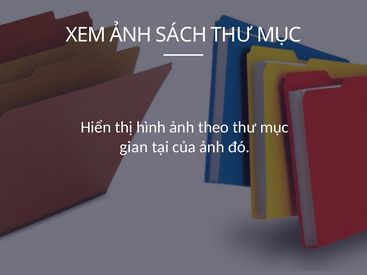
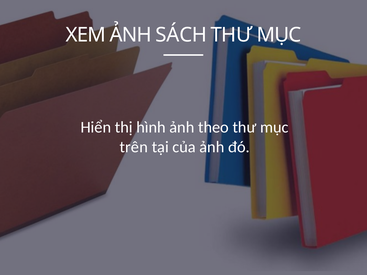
gian: gian -> trên
